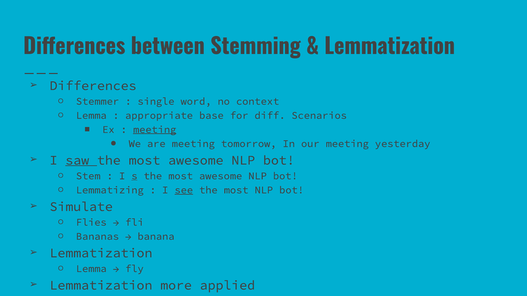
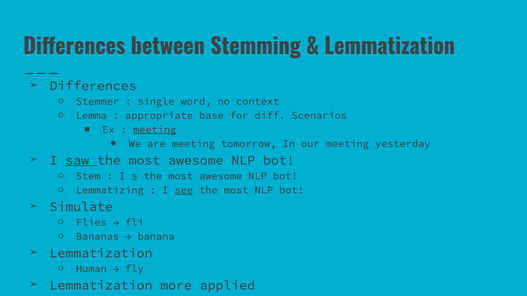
Lemma at (91, 269): Lemma -> Human
